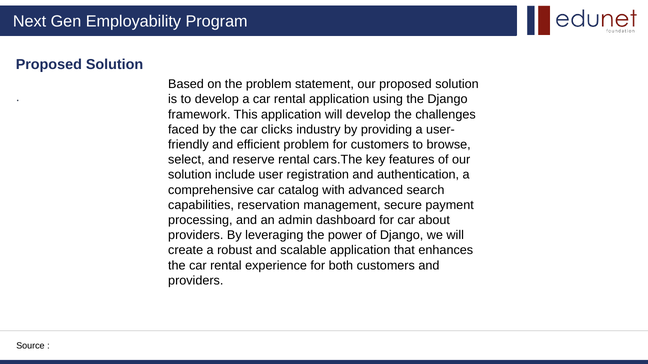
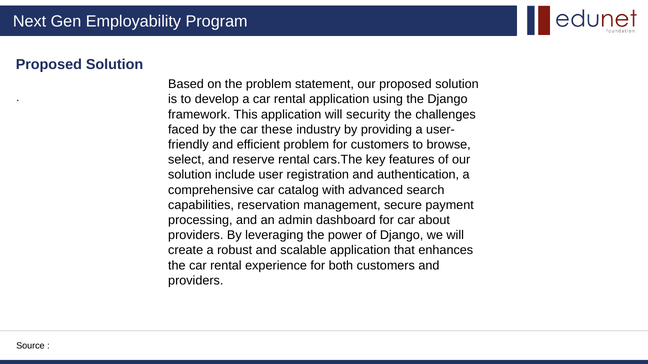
will develop: develop -> security
clicks: clicks -> these
